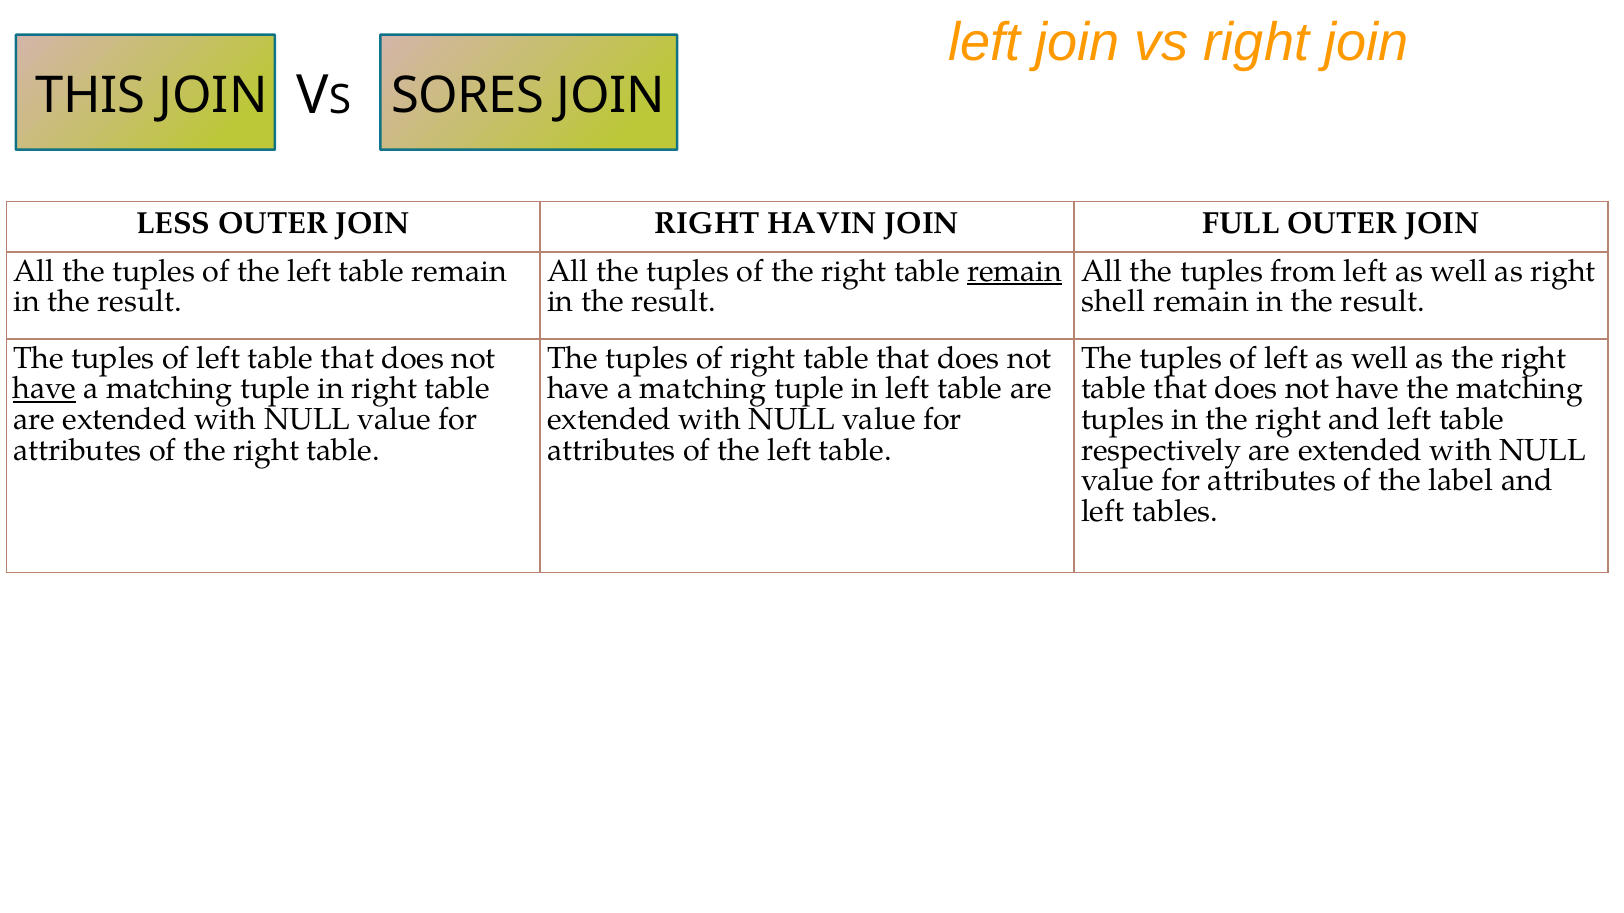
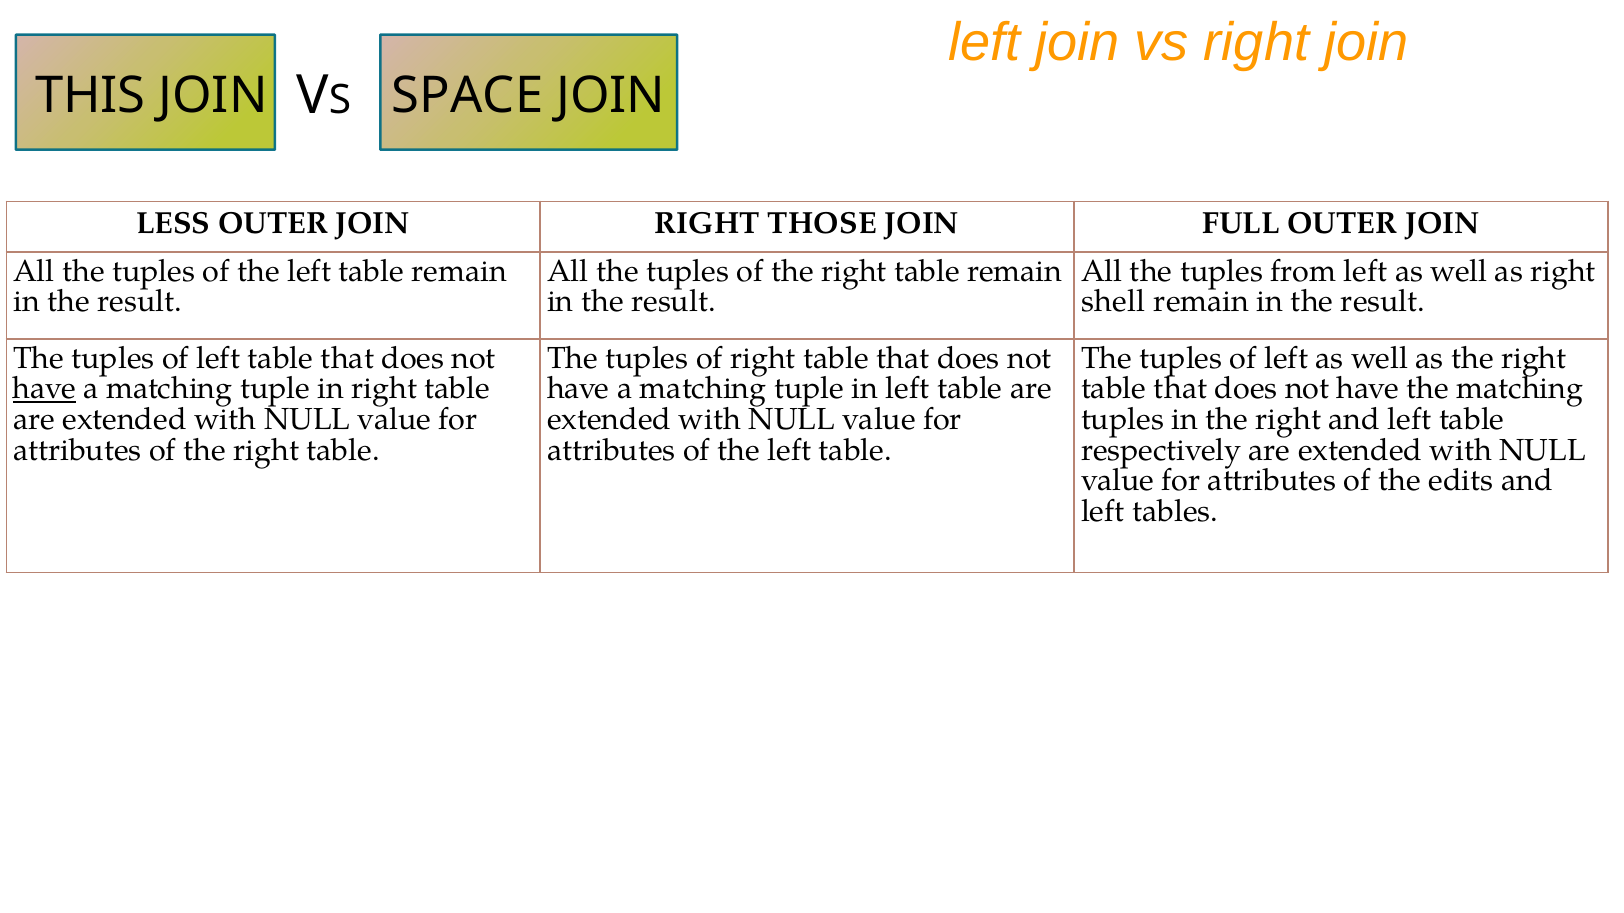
SORES: SORES -> SPACE
HAVIN: HAVIN -> THOSE
remain at (1015, 271) underline: present -> none
label: label -> edits
